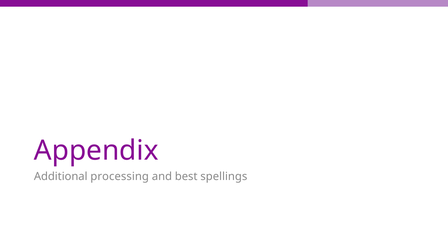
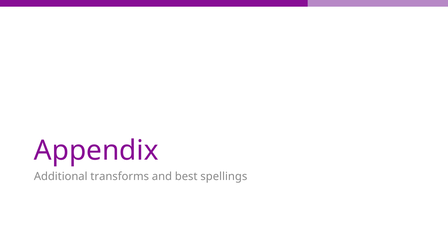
processing: processing -> transforms
